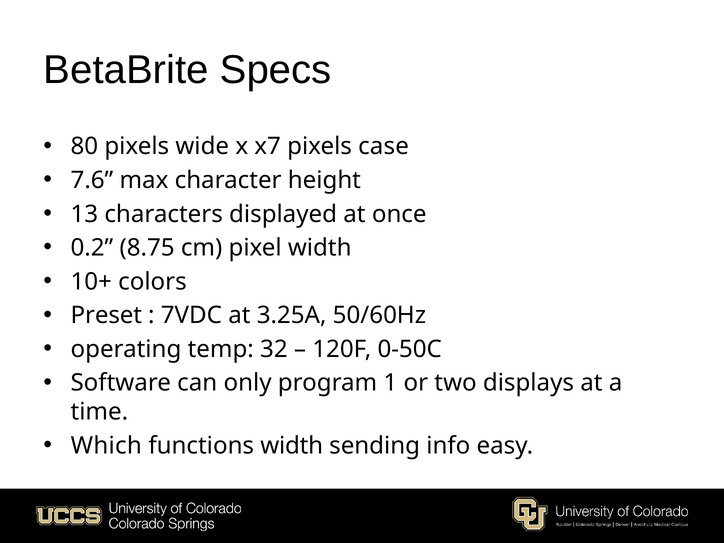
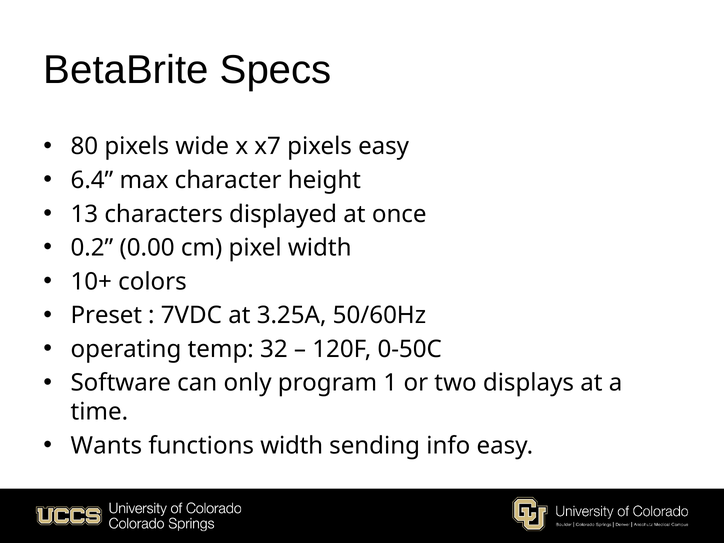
pixels case: case -> easy
7.6: 7.6 -> 6.4
8.75: 8.75 -> 0.00
Which: Which -> Wants
